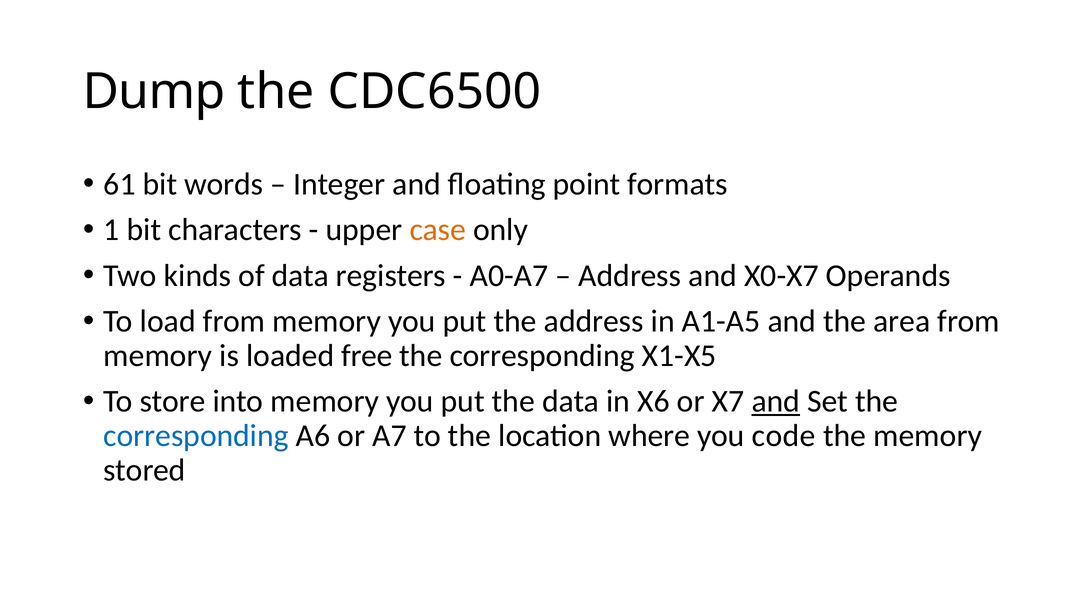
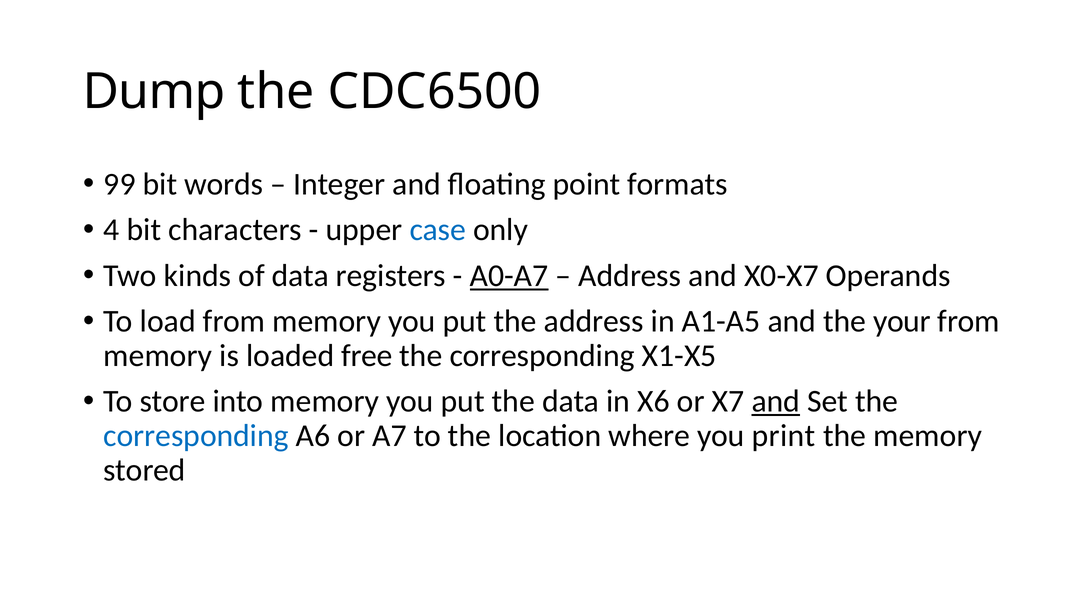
61: 61 -> 99
1: 1 -> 4
case colour: orange -> blue
A0-A7 underline: none -> present
area: area -> your
code: code -> print
